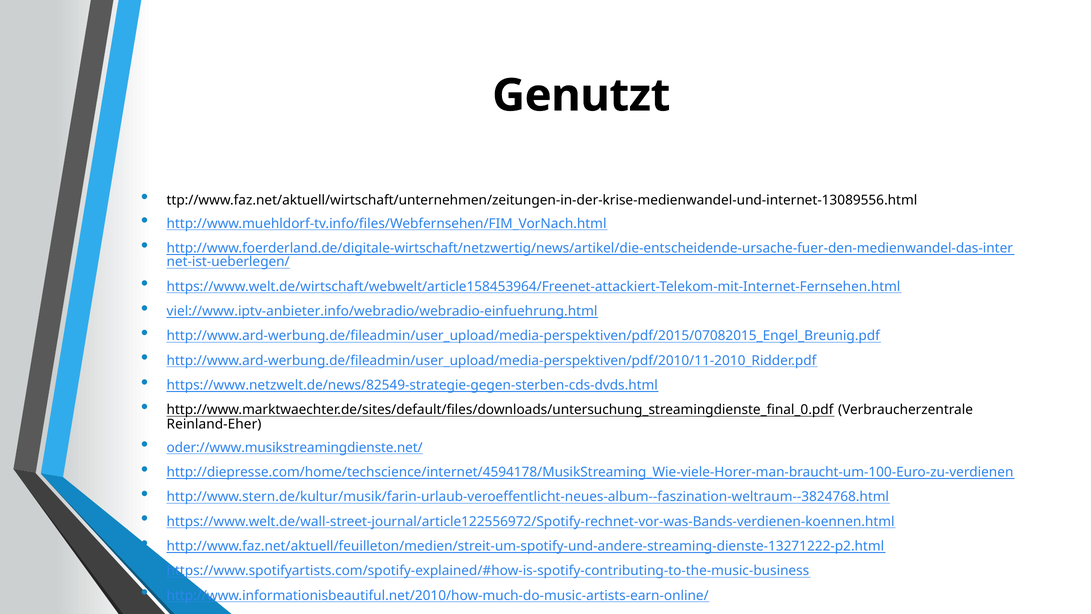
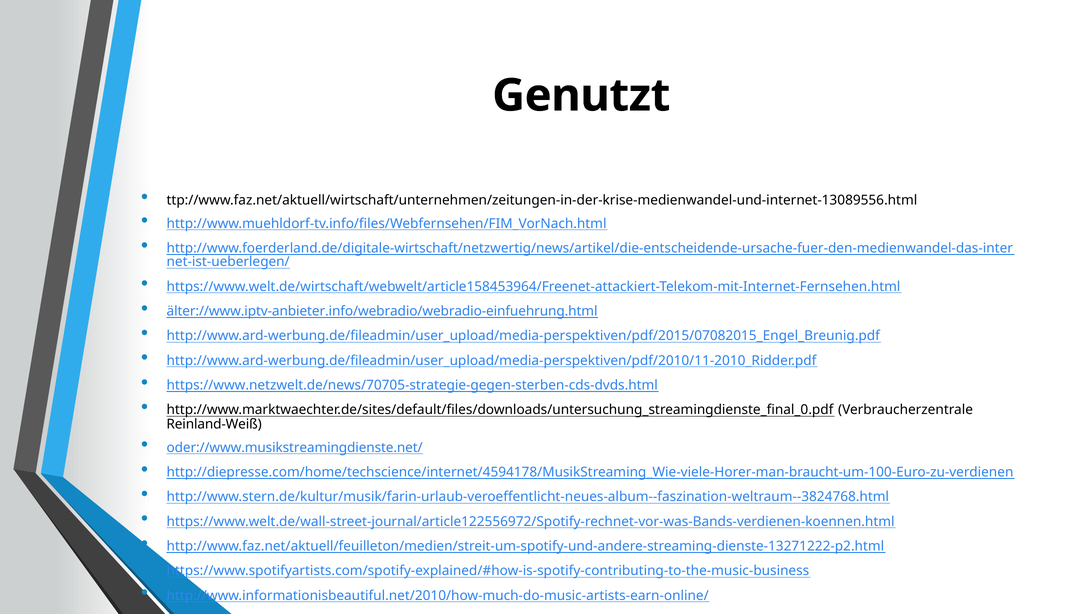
viel://www.iptv-anbieter.info/webradio/webradio-einfuehrung.html: viel://www.iptv-anbieter.info/webradio/webradio-einfuehrung.html -> älter://www.iptv-anbieter.info/webradio/webradio-einfuehrung.html
https://www.netzwelt.de/news/82549-strategie-gegen-sterben-cds-dvds.html: https://www.netzwelt.de/news/82549-strategie-gegen-sterben-cds-dvds.html -> https://www.netzwelt.de/news/70705-strategie-gegen-sterben-cds-dvds.html
Reinland-Eher: Reinland-Eher -> Reinland-Weiß
